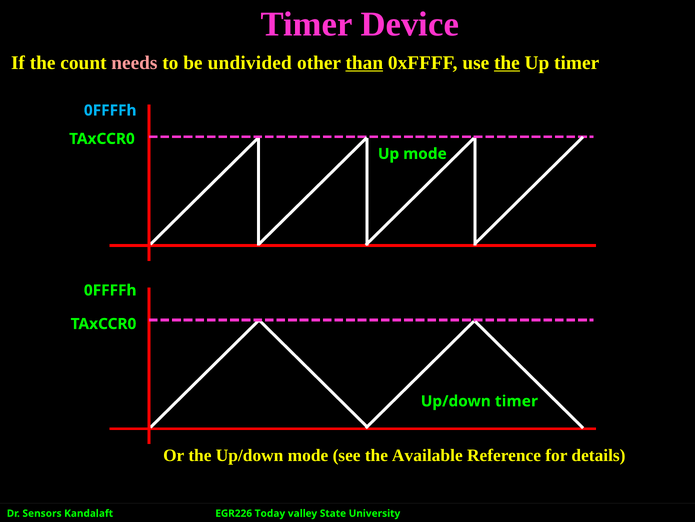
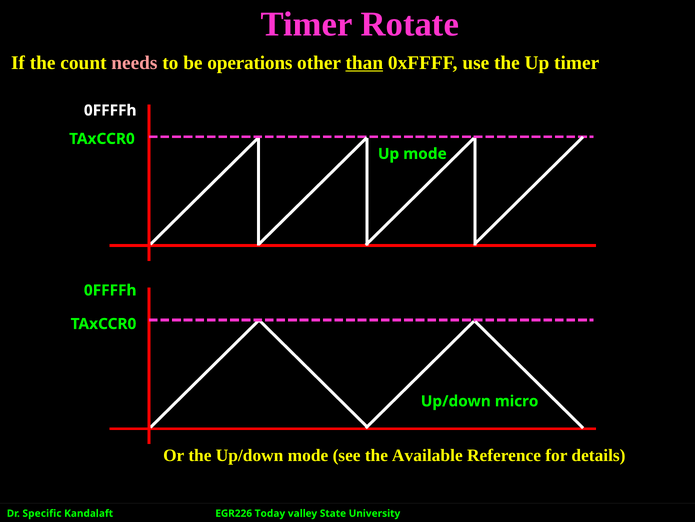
Device: Device -> Rotate
undivided: undivided -> operations
the at (507, 63) underline: present -> none
0FFFFh at (110, 110) colour: light blue -> white
Up/down timer: timer -> micro
Sensors: Sensors -> Specific
